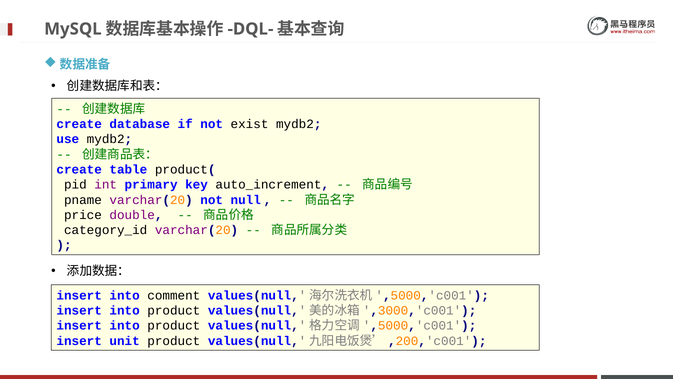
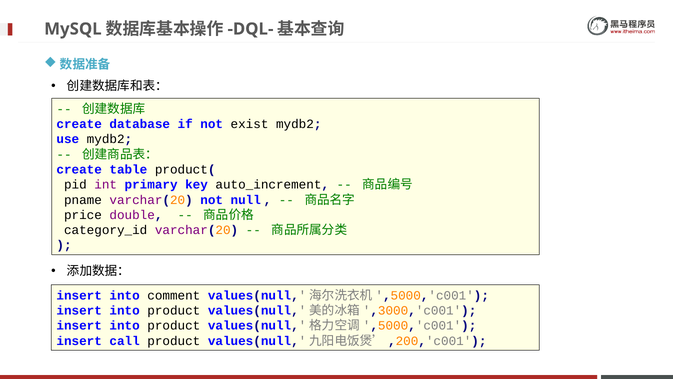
unit: unit -> call
